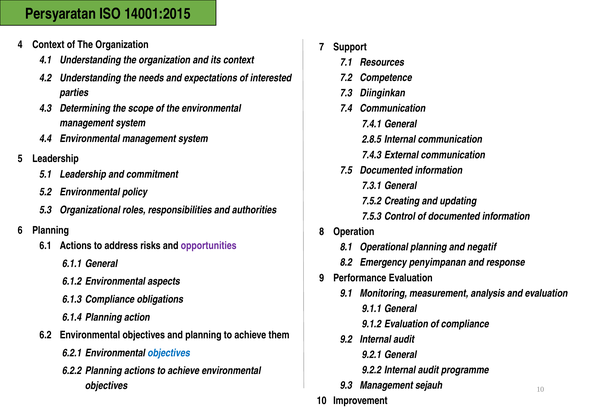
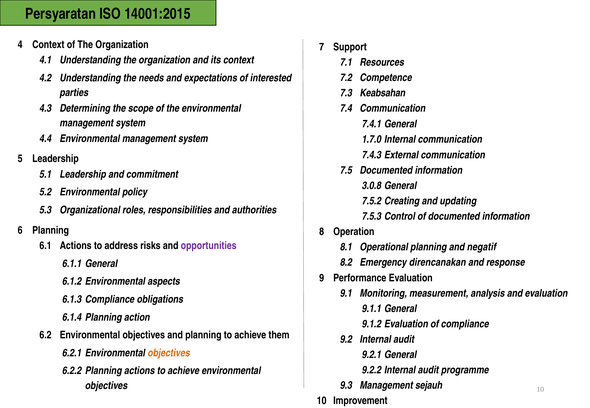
Diinginkan: Diinginkan -> Keabsahan
2.8.5: 2.8.5 -> 1.7.0
7.3.1: 7.3.1 -> 3.0.8
penyimpanan: penyimpanan -> direncanakan
objectives at (169, 353) colour: blue -> orange
